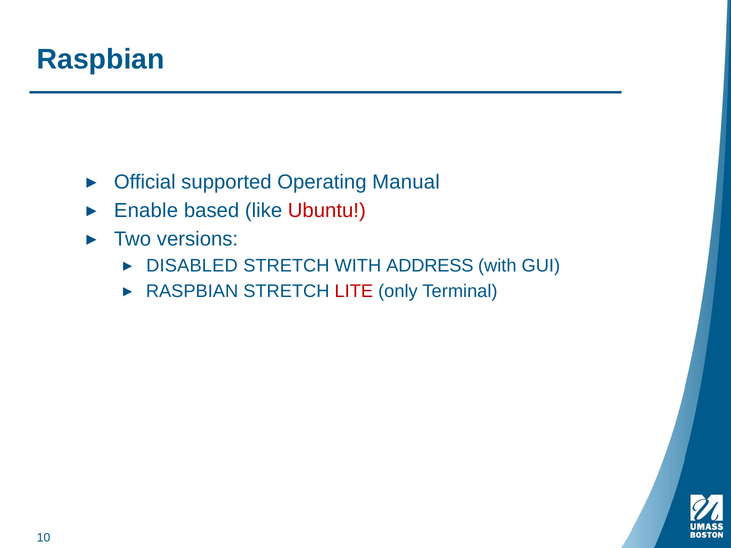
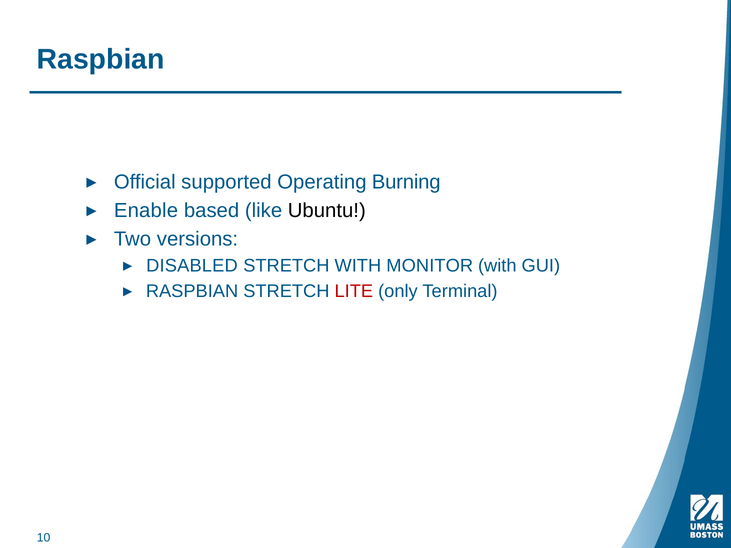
Manual: Manual -> Burning
Ubuntu colour: red -> black
ADDRESS: ADDRESS -> MONITOR
